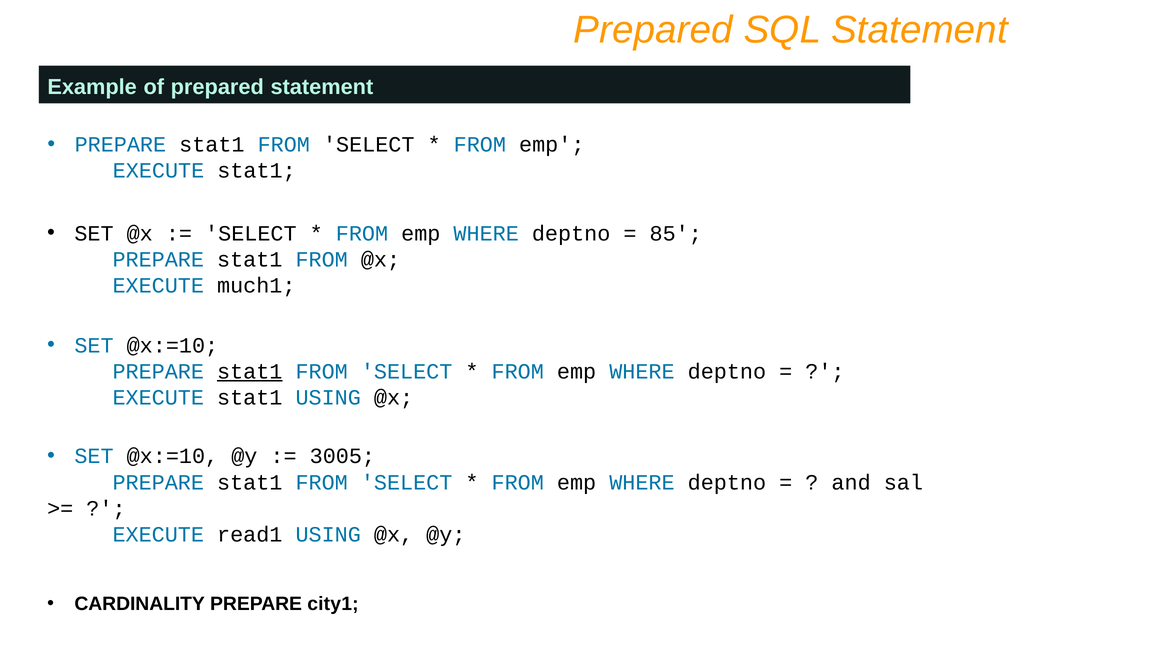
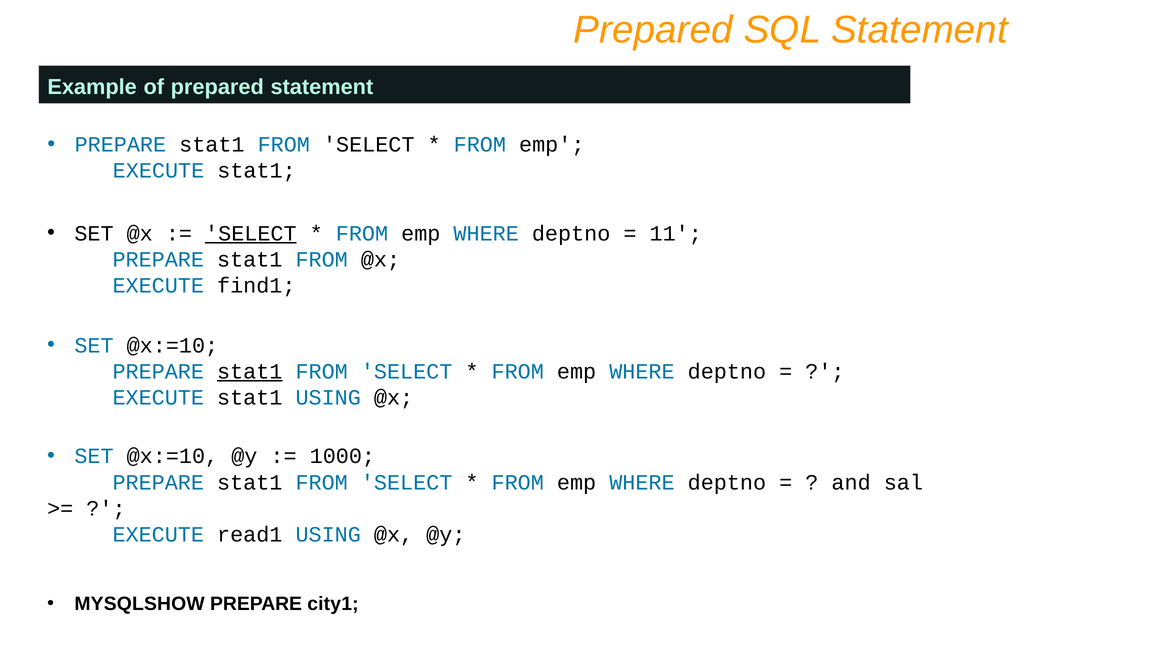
SELECT at (251, 234) underline: none -> present
85: 85 -> 11
much1: much1 -> find1
3005: 3005 -> 1000
CARDINALITY: CARDINALITY -> MYSQLSHOW
